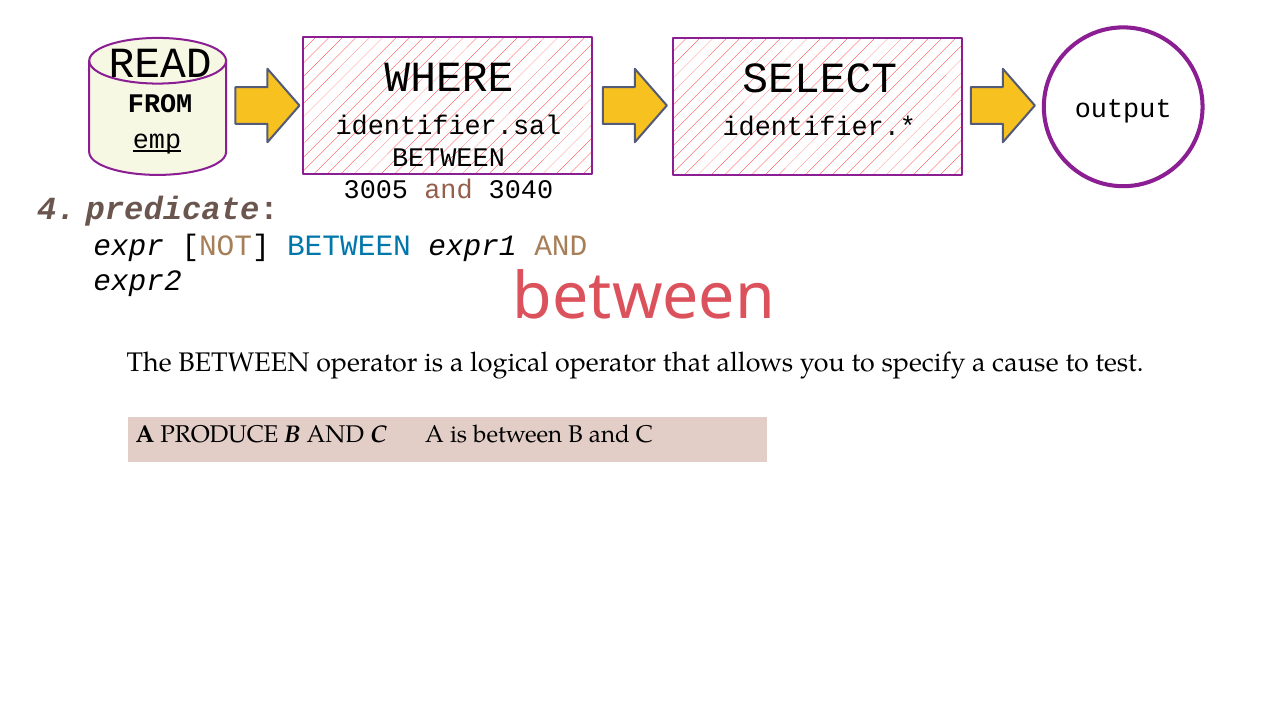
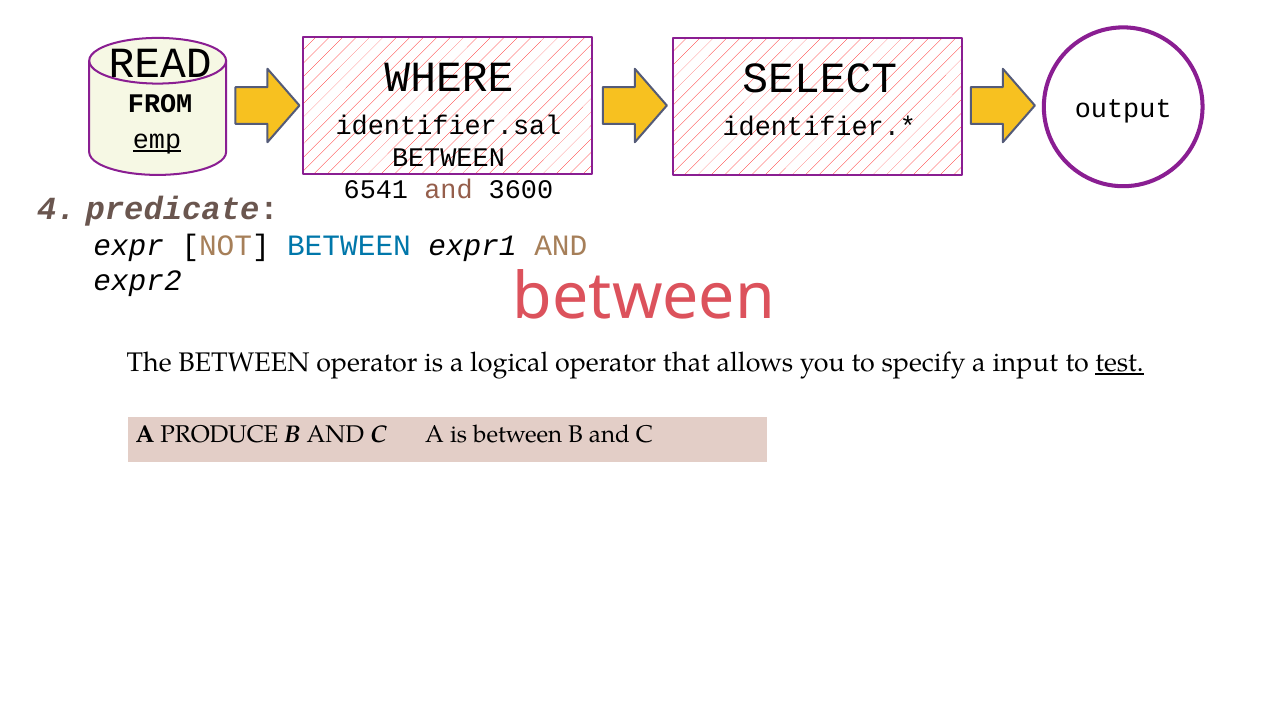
3005: 3005 -> 6541
3040: 3040 -> 3600
cause: cause -> input
test underline: none -> present
